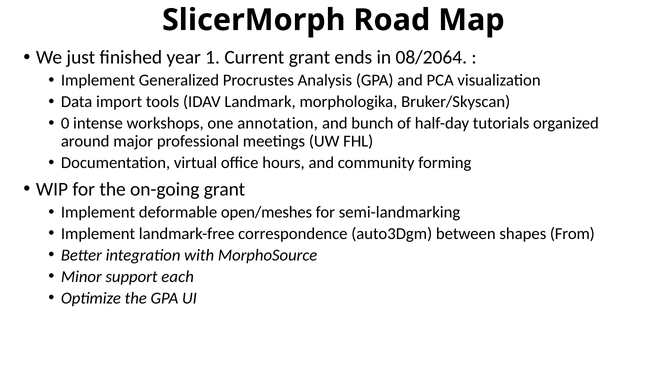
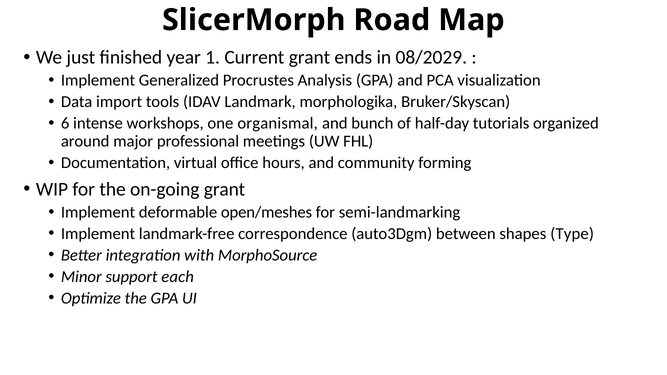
08/2064: 08/2064 -> 08/2029
0: 0 -> 6
annotation: annotation -> organismal
From: From -> Type
